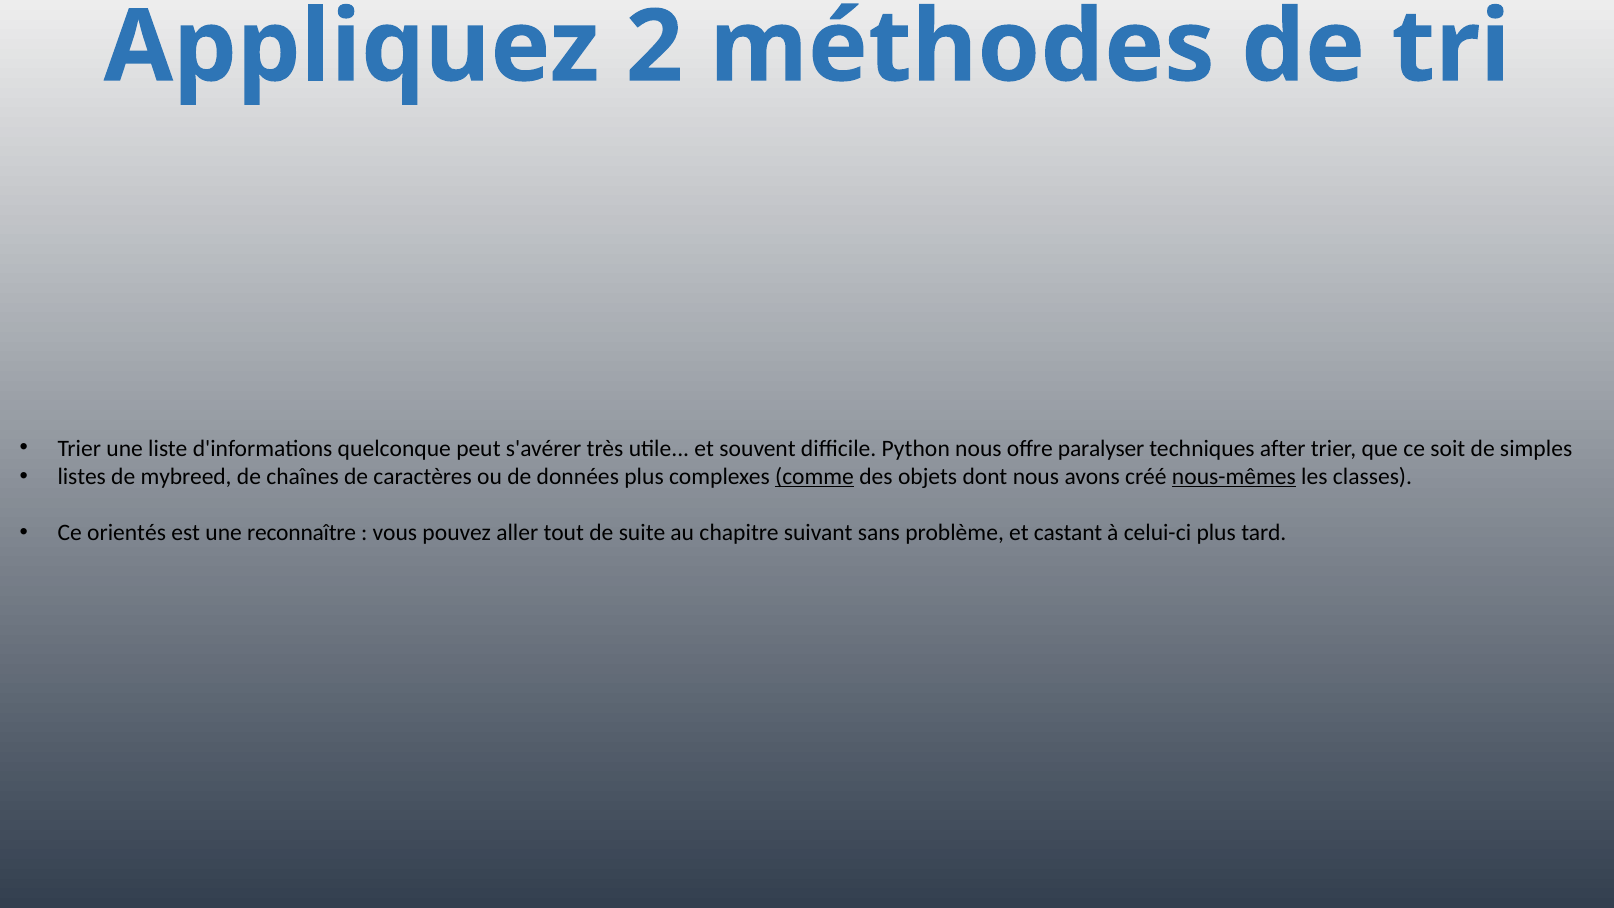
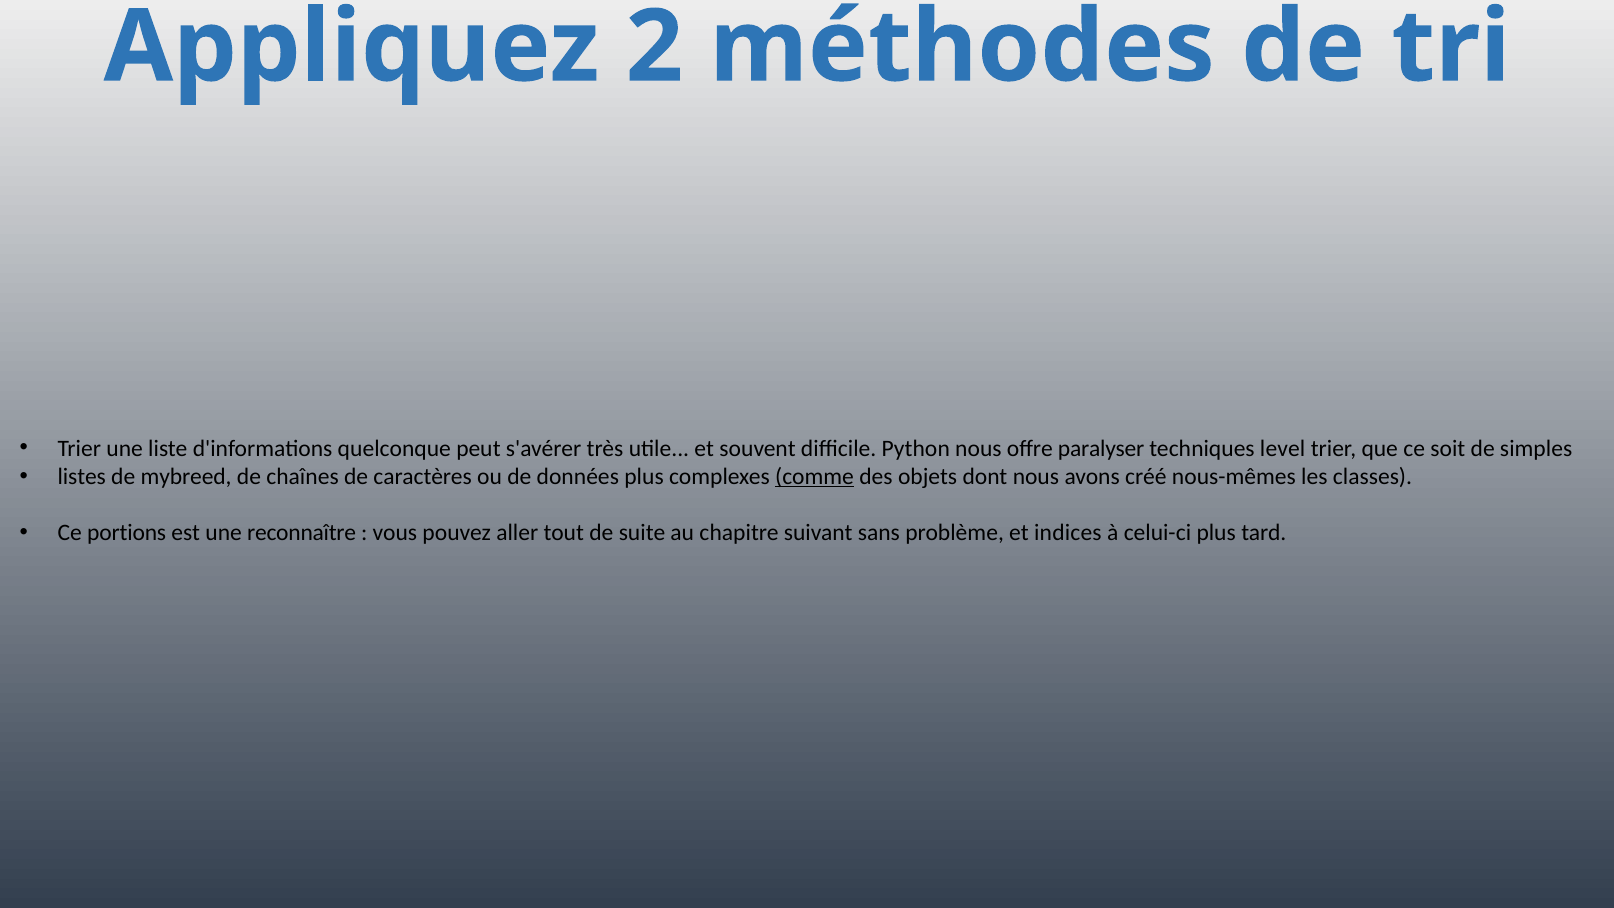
after: after -> level
nous-mêmes underline: present -> none
orientés: orientés -> portions
castant: castant -> indices
